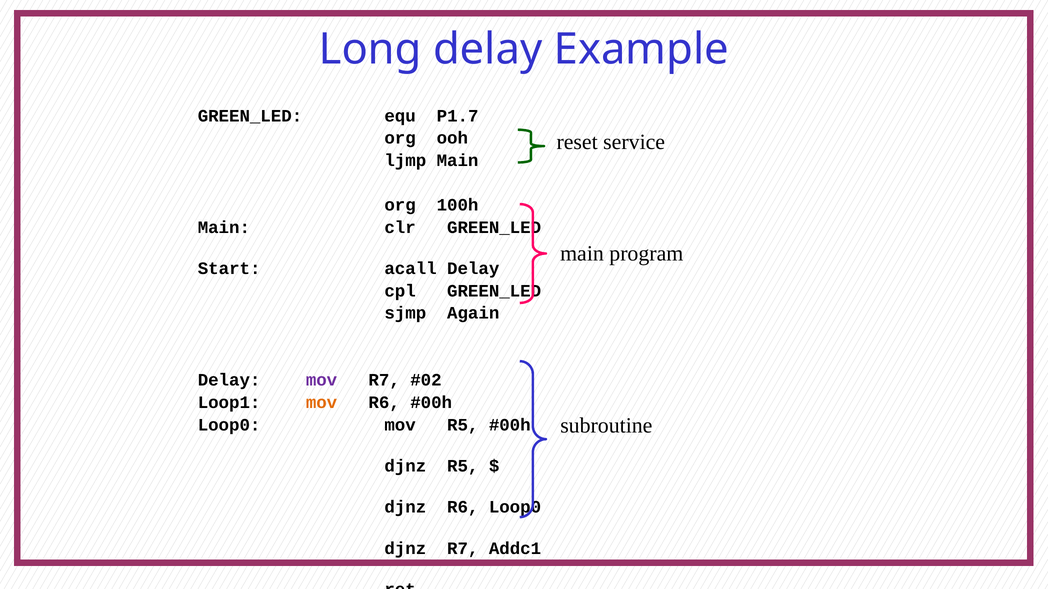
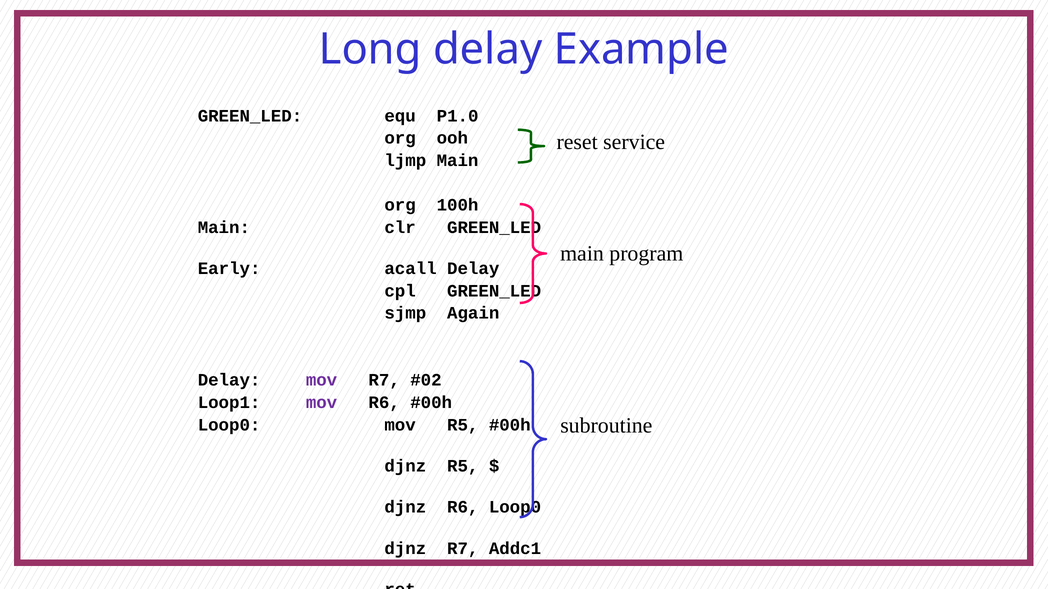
P1.7: P1.7 -> P1.0
Start: Start -> Early
mov at (322, 403) colour: orange -> purple
